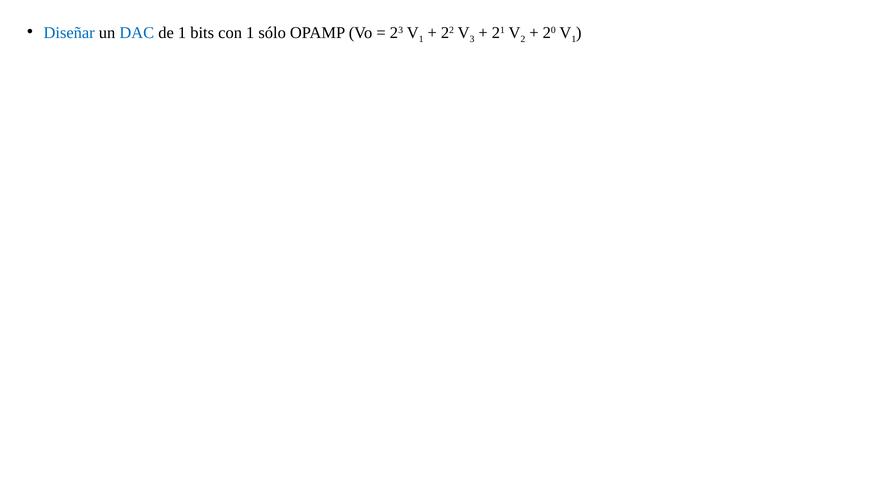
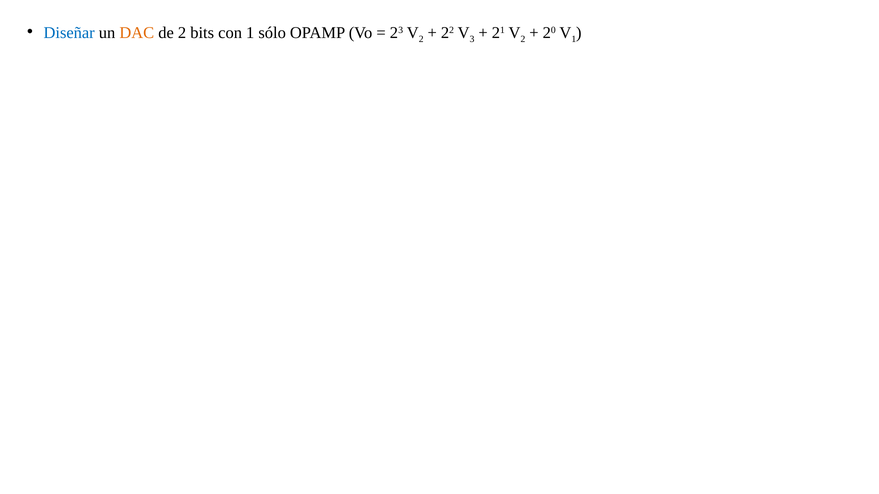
DAC colour: blue -> orange
de 1: 1 -> 2
1 at (421, 39): 1 -> 2
